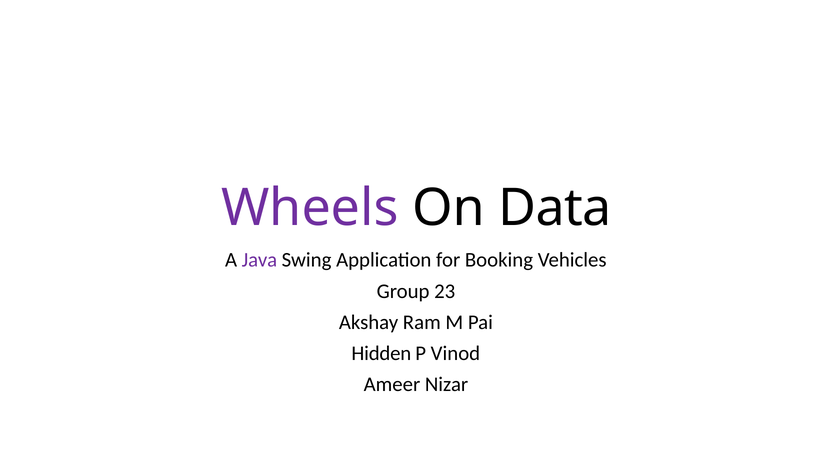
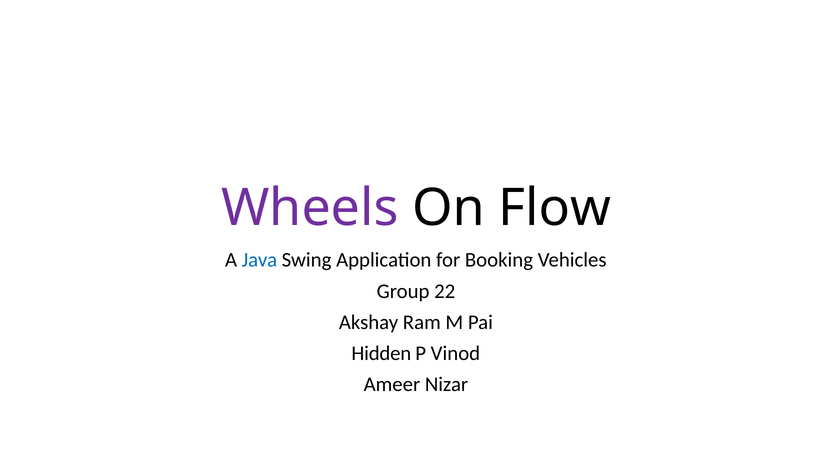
Data: Data -> Flow
Java colour: purple -> blue
23: 23 -> 22
